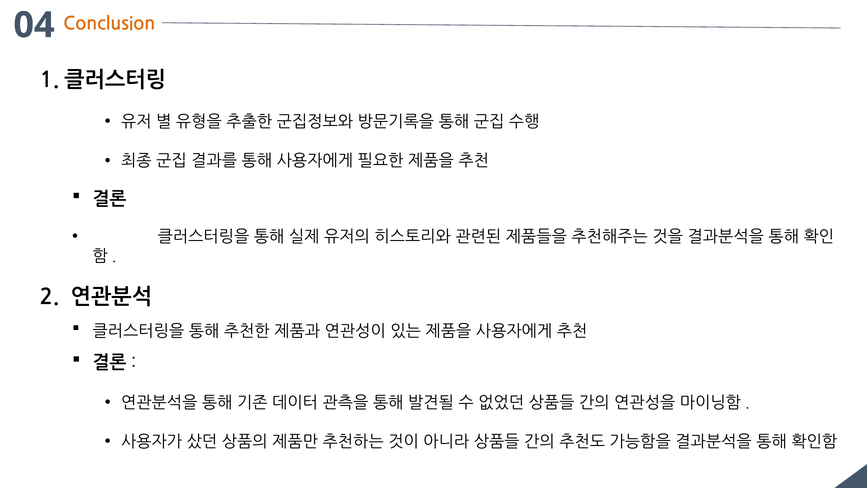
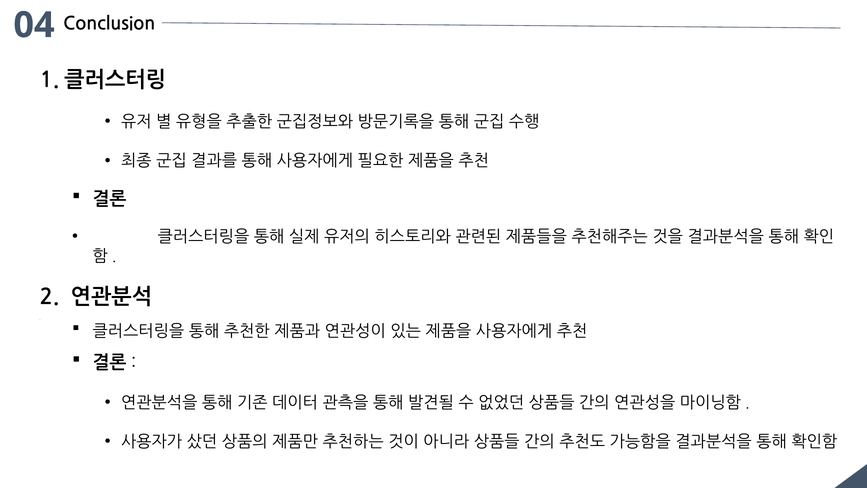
Conclusion colour: orange -> black
